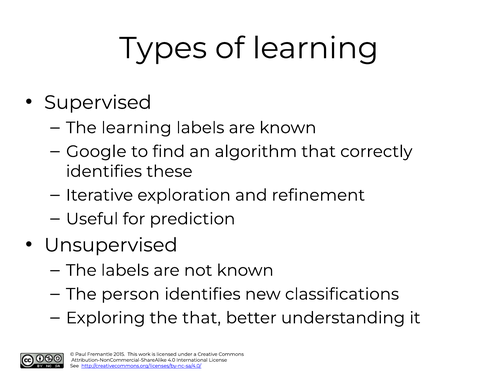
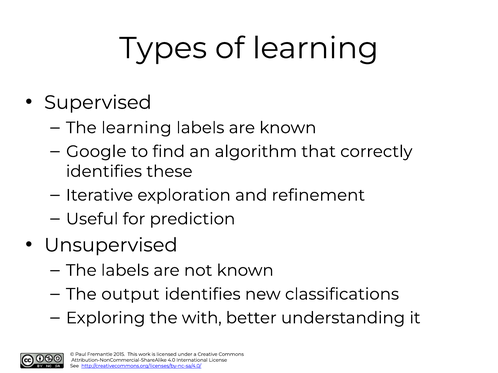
person: person -> output
the that: that -> with
